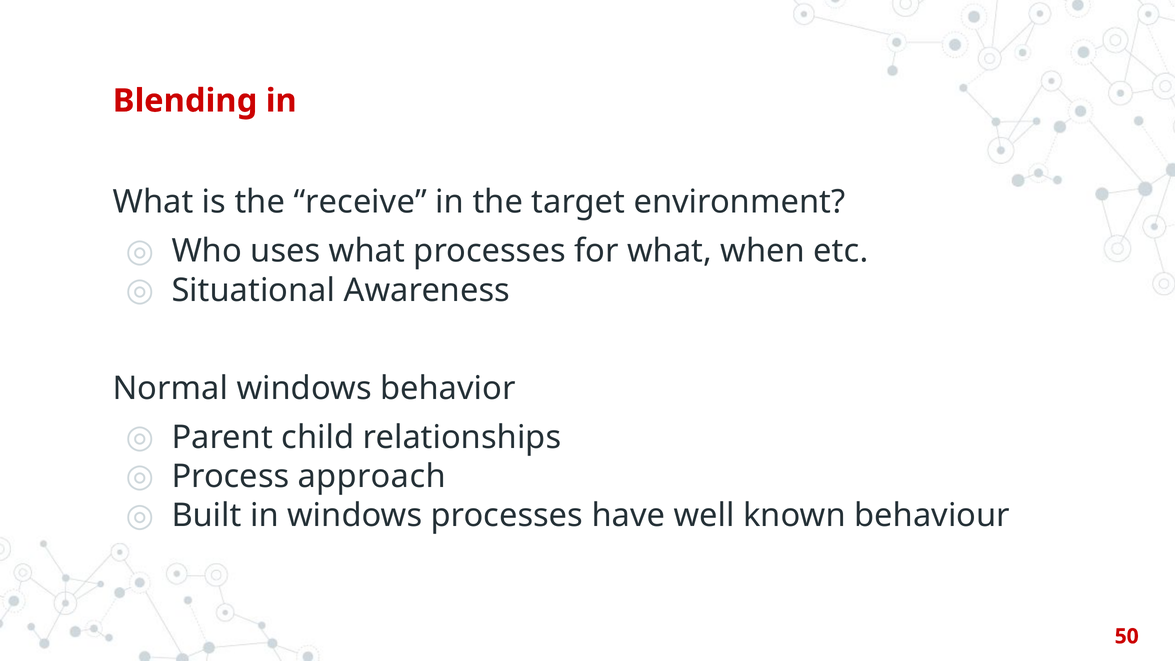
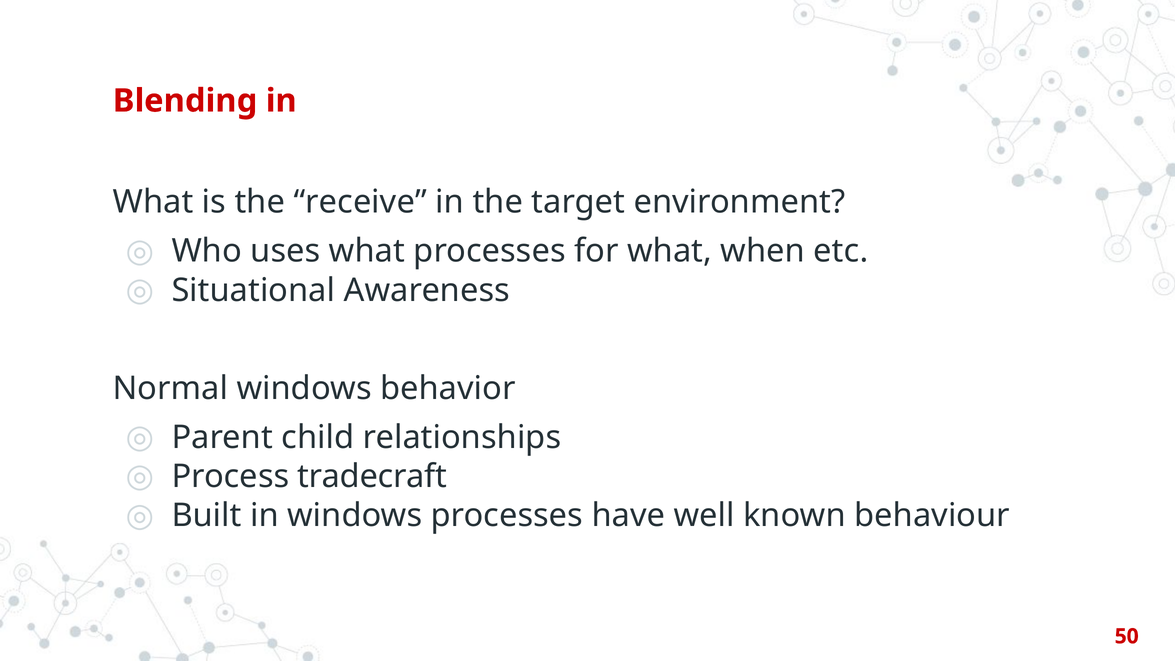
approach: approach -> tradecraft
